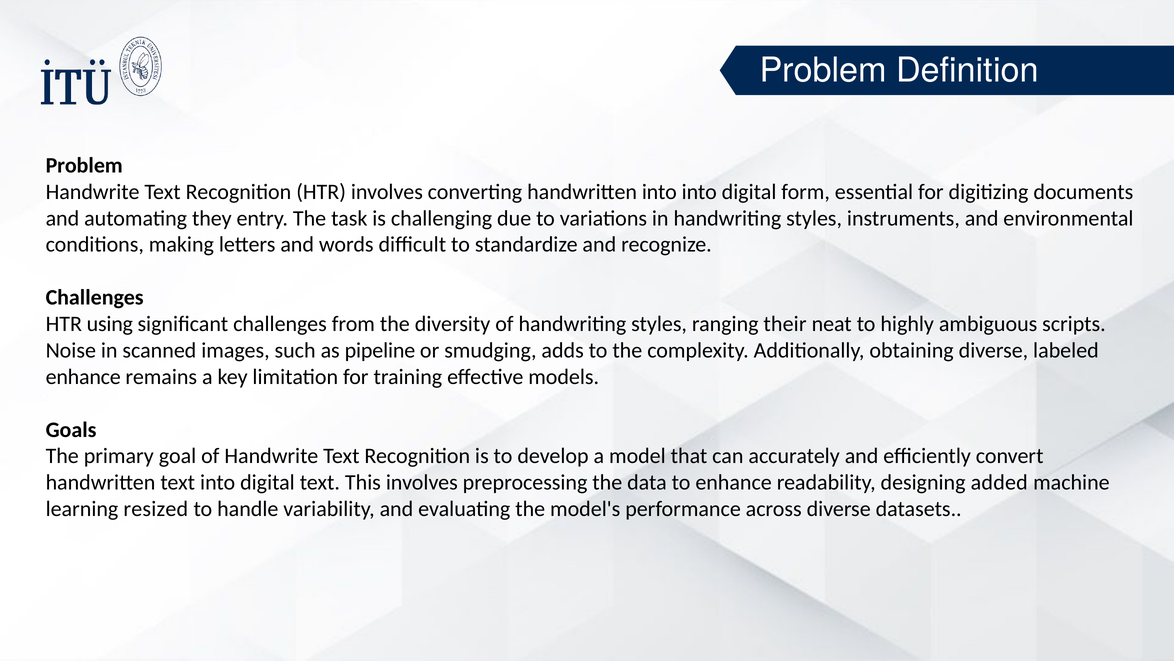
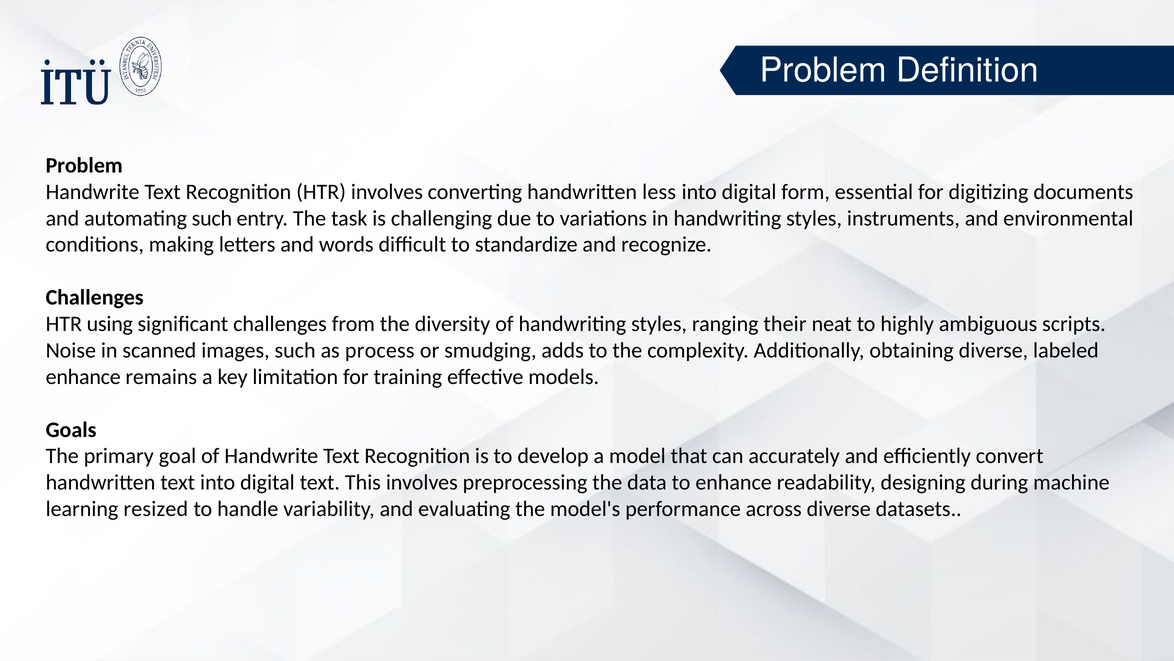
handwritten into: into -> less
automating they: they -> such
pipeline: pipeline -> process
added: added -> during
